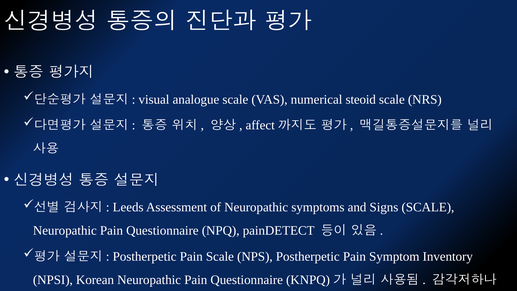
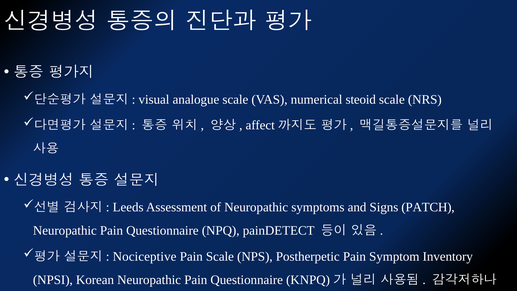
Signs SCALE: SCALE -> PATCH
Postherpetic at (145, 256): Postherpetic -> Nociceptive
